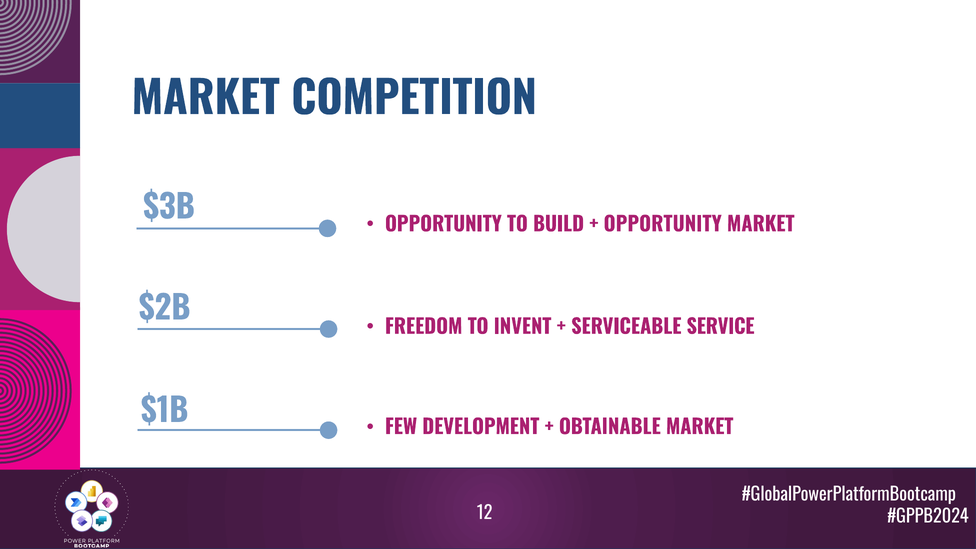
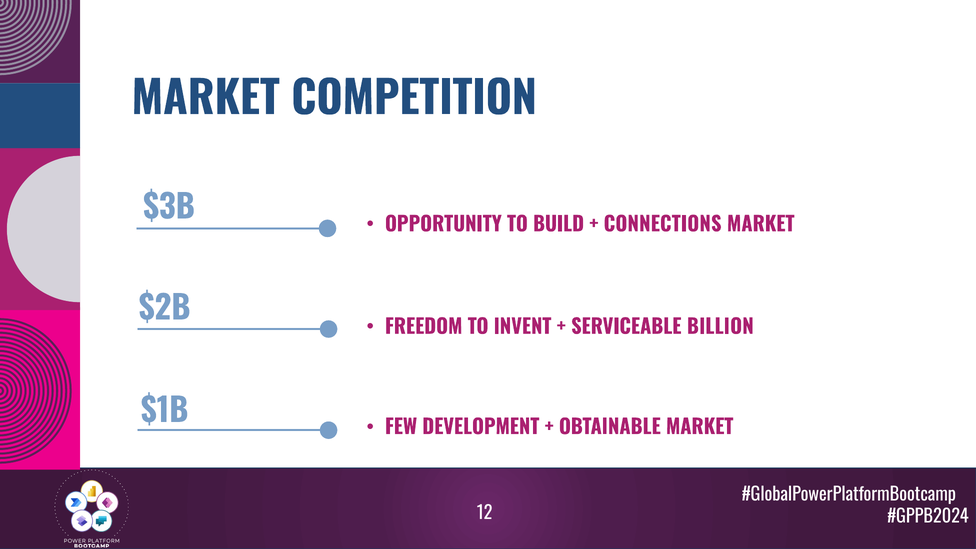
OPPORTUNITY at (663, 225): OPPORTUNITY -> CONNECTIONS
SERVICE: SERVICE -> BILLION
